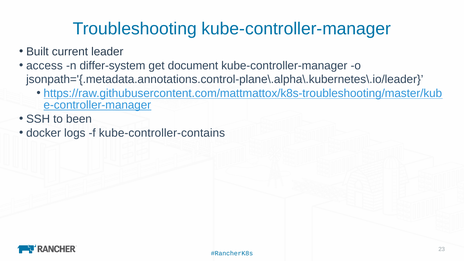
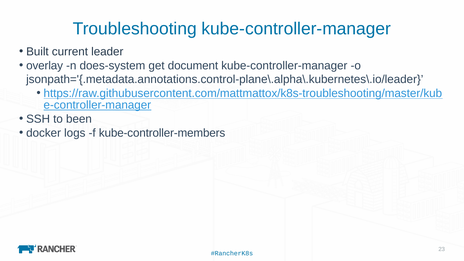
access: access -> overlay
differ-system: differ-system -> does-system
kube-controller-contains: kube-controller-contains -> kube-controller-members
